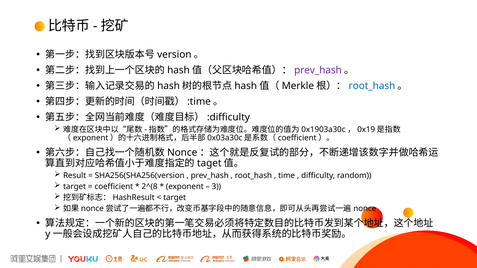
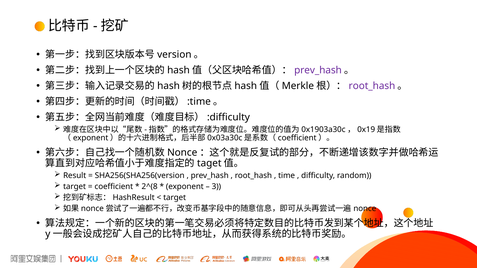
root_hash at (372, 86) colour: blue -> purple
